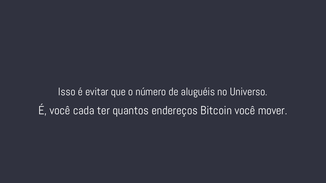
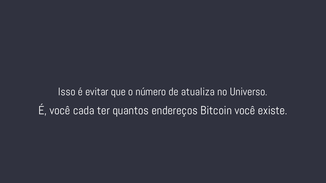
aluguéis: aluguéis -> atualiza
mover: mover -> existe
